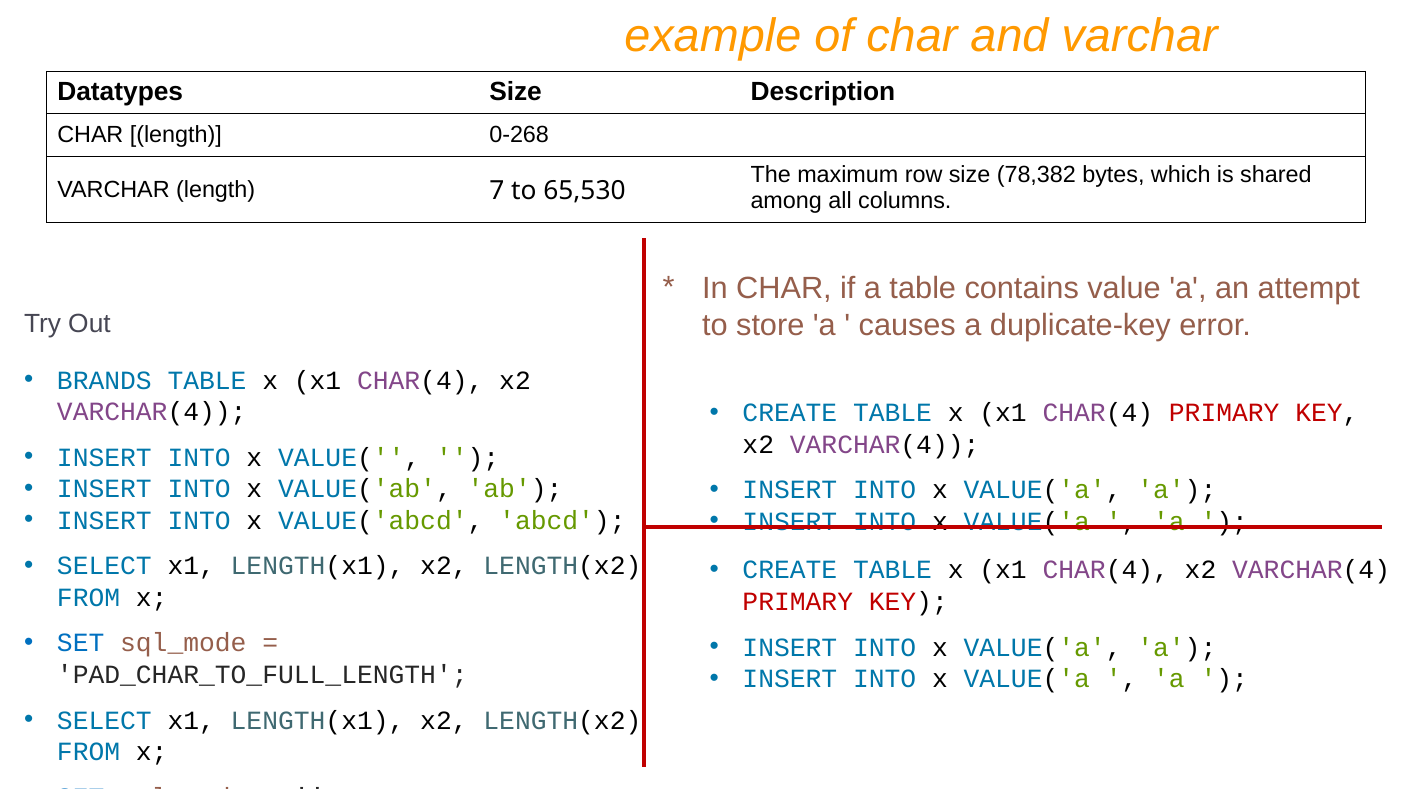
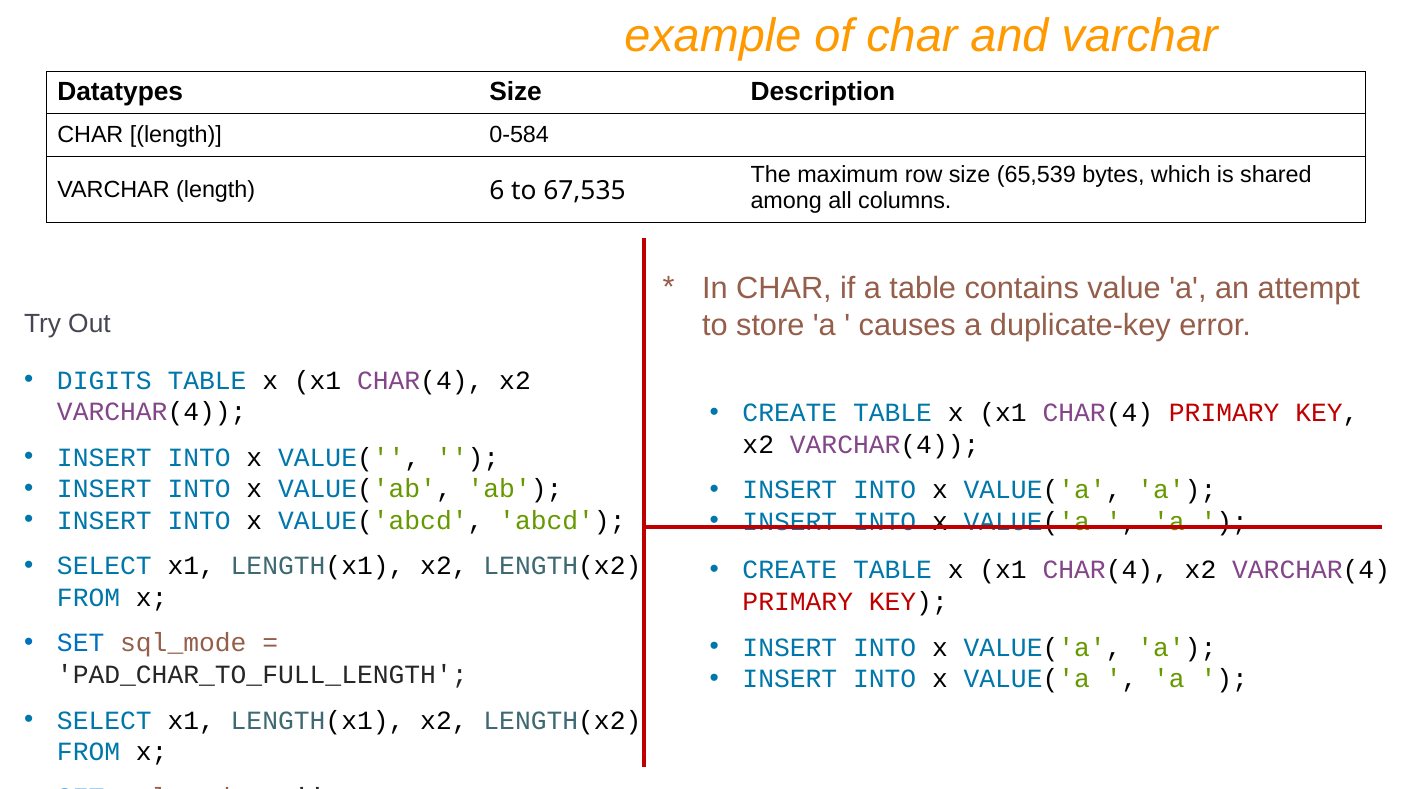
0-268: 0-268 -> 0-584
78,382: 78,382 -> 65,539
7: 7 -> 6
65,530: 65,530 -> 67,535
BRANDS: BRANDS -> DIGITS
